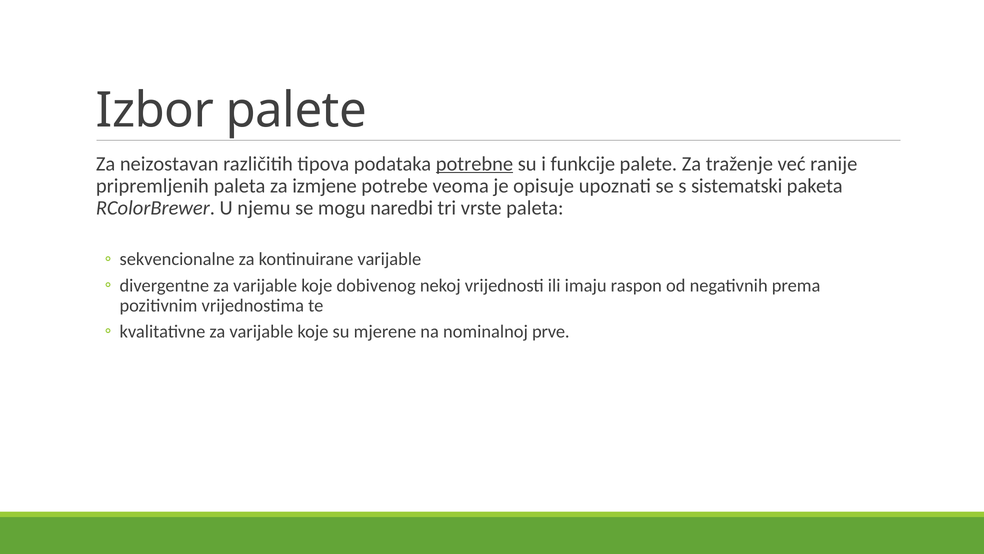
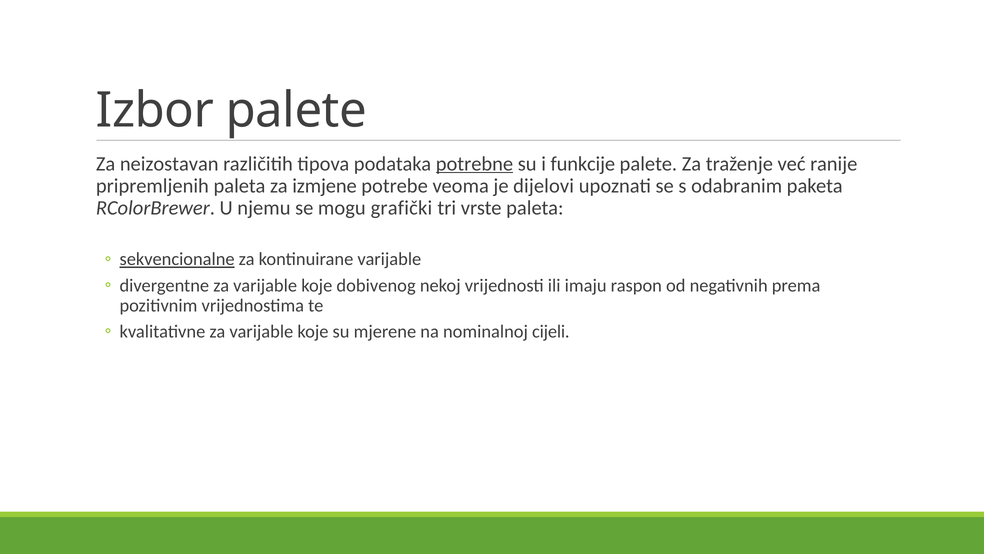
opisuje: opisuje -> dijelovi
sistematski: sistematski -> odabranim
naredbi: naredbi -> grafički
sekvencionalne underline: none -> present
prve: prve -> cijeli
